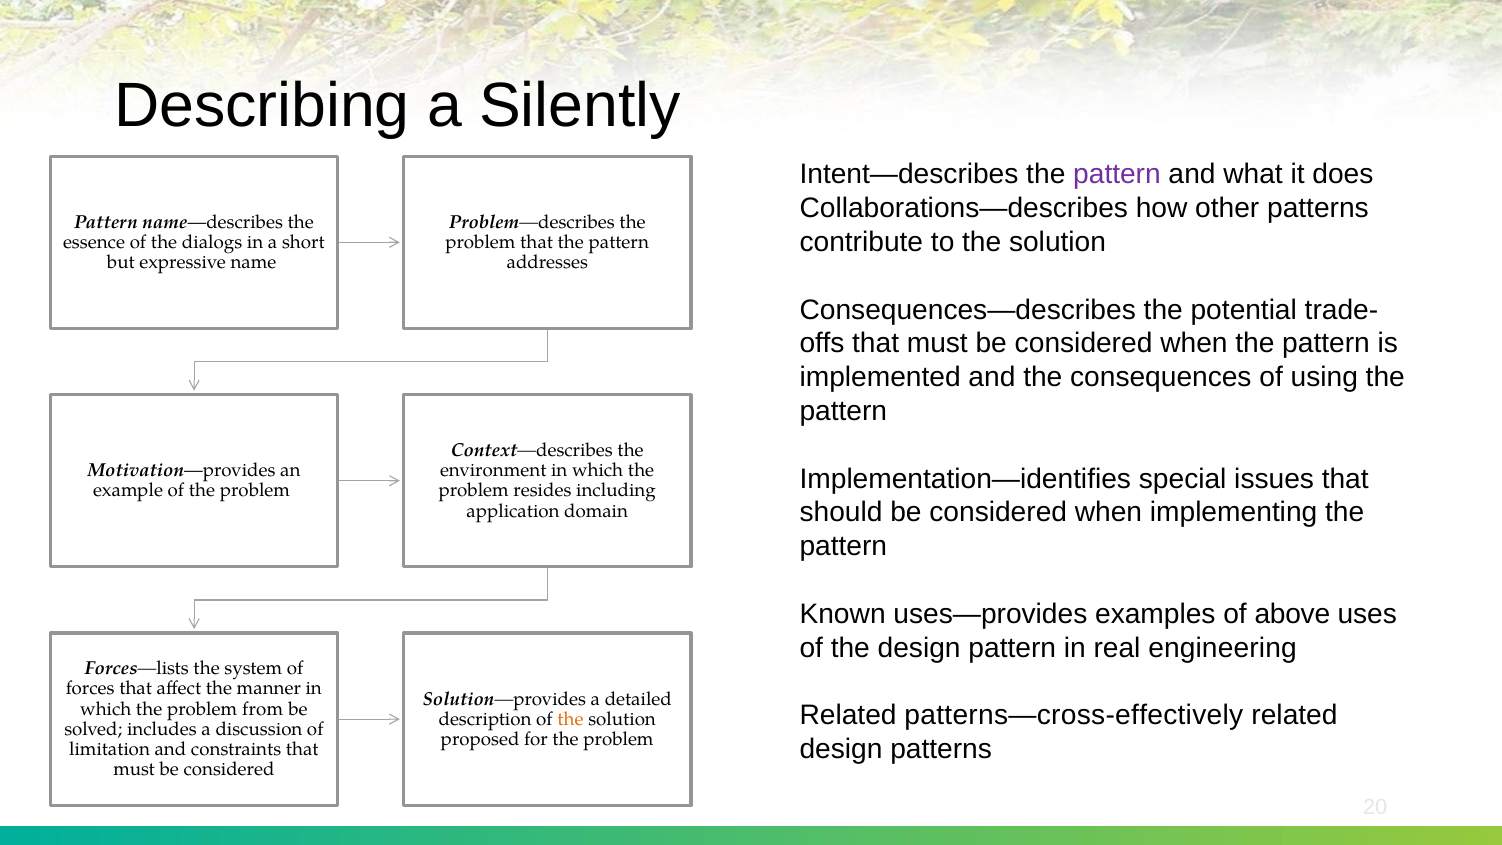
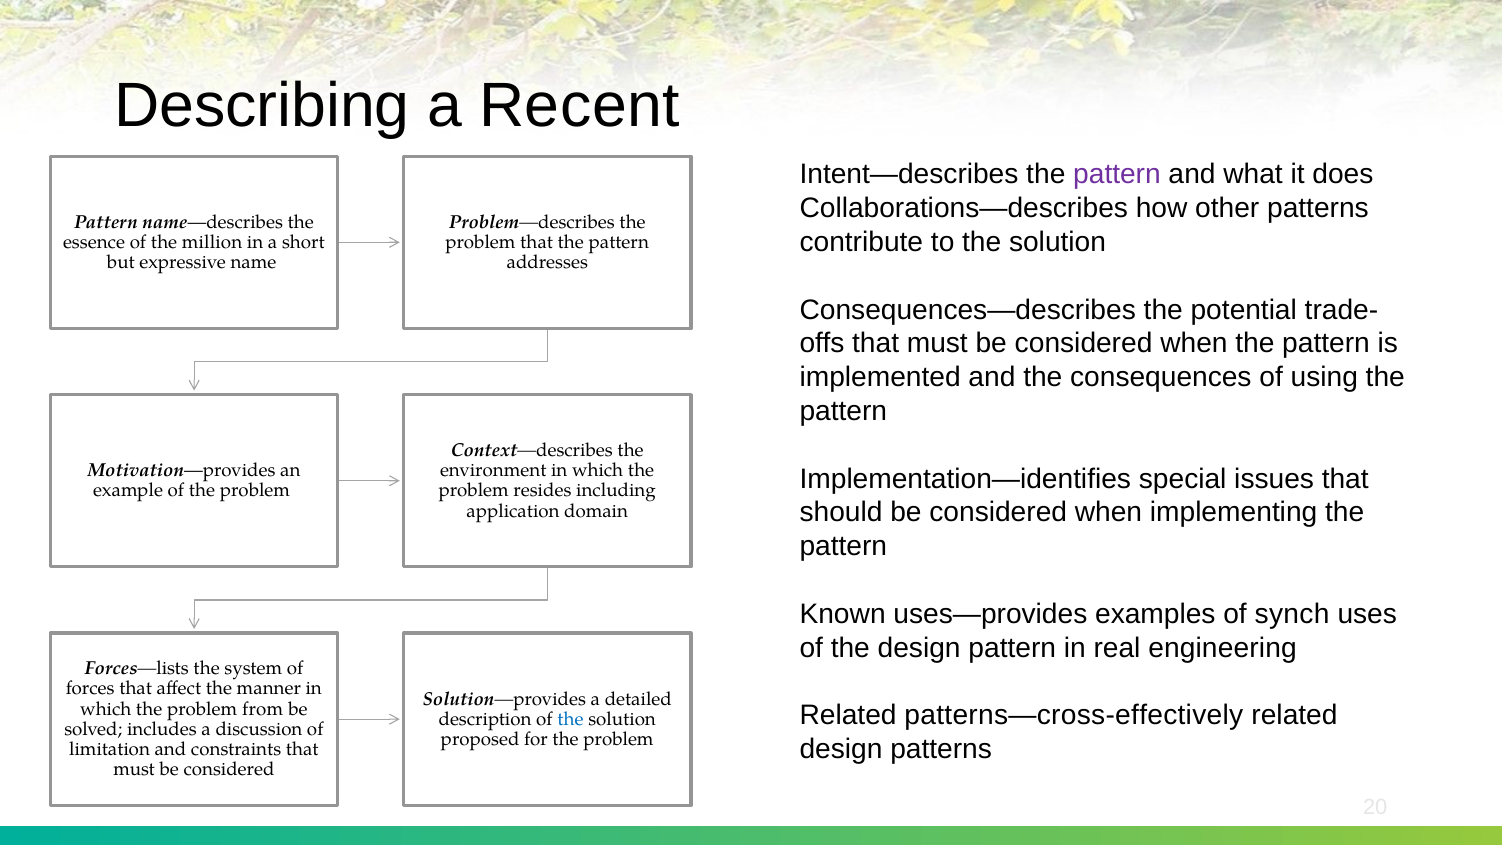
Silently: Silently -> Recent
dialogs: dialogs -> million
above: above -> synch
the at (570, 719) colour: orange -> blue
